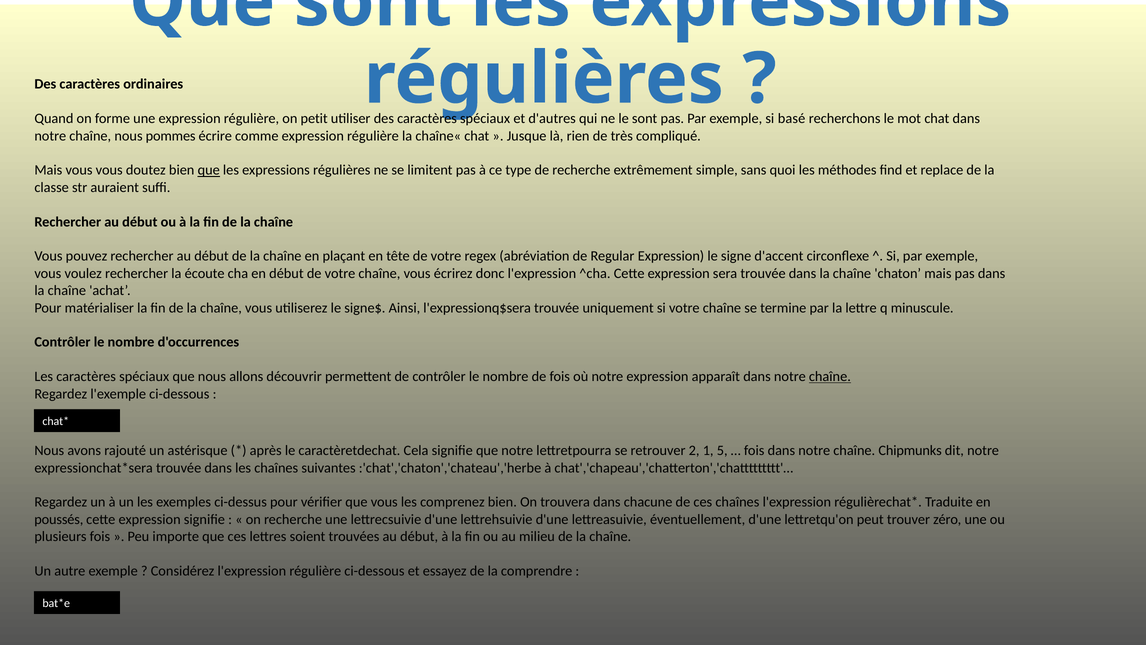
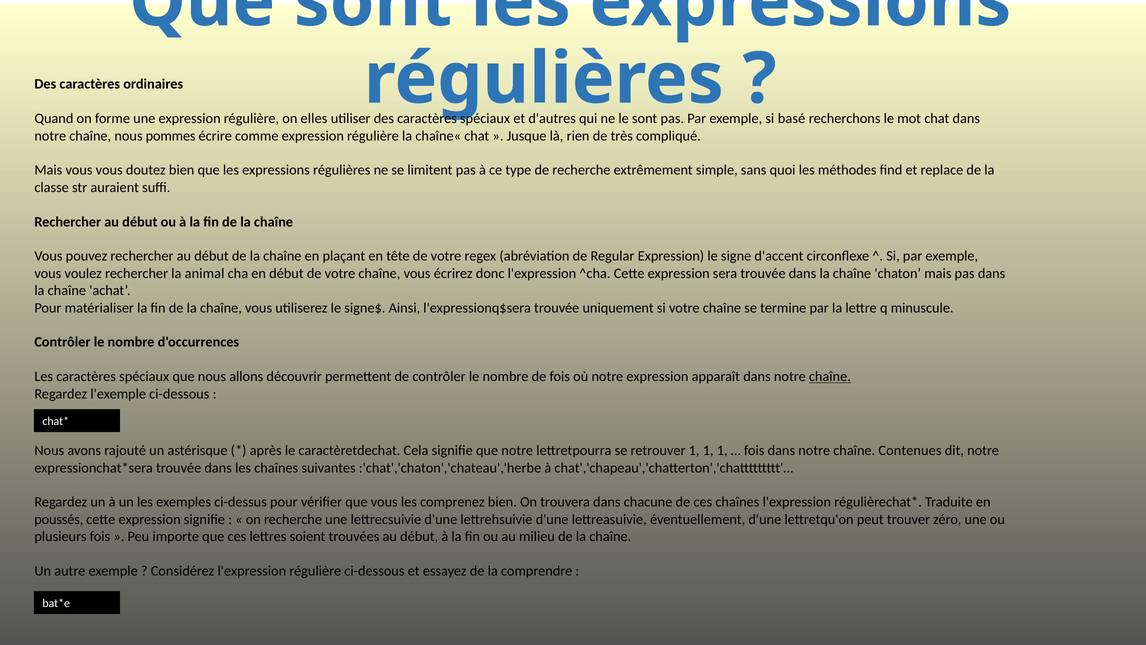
petit: petit -> elles
que at (209, 170) underline: present -> none
écoute: écoute -> animal
retrouver 2: 2 -> 1
5 at (722, 450): 5 -> 1
Chipmunks: Chipmunks -> Contenues
